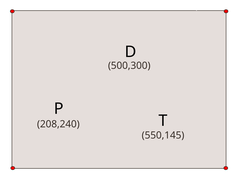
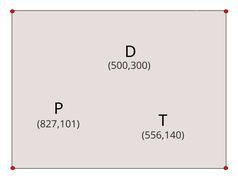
208,240: 208,240 -> 827,101
550,145: 550,145 -> 556,140
